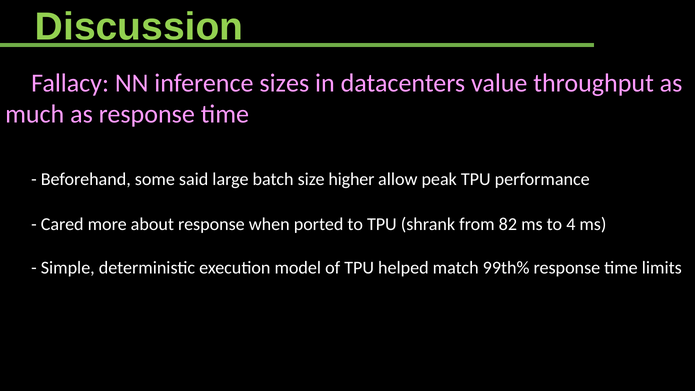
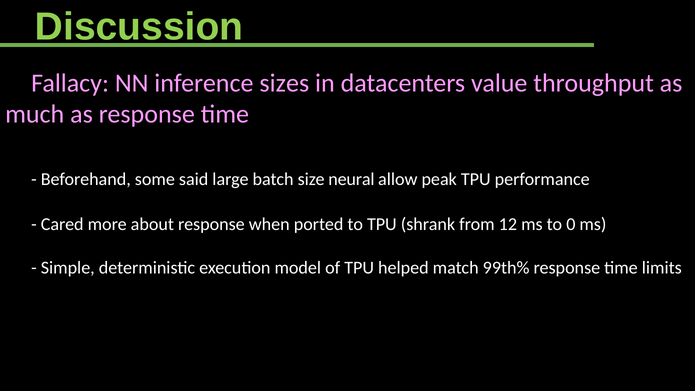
higher: higher -> neural
82: 82 -> 12
4: 4 -> 0
